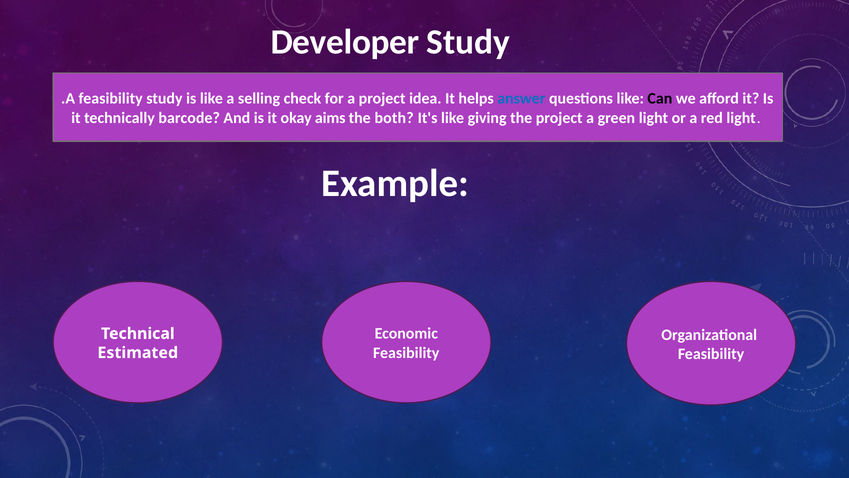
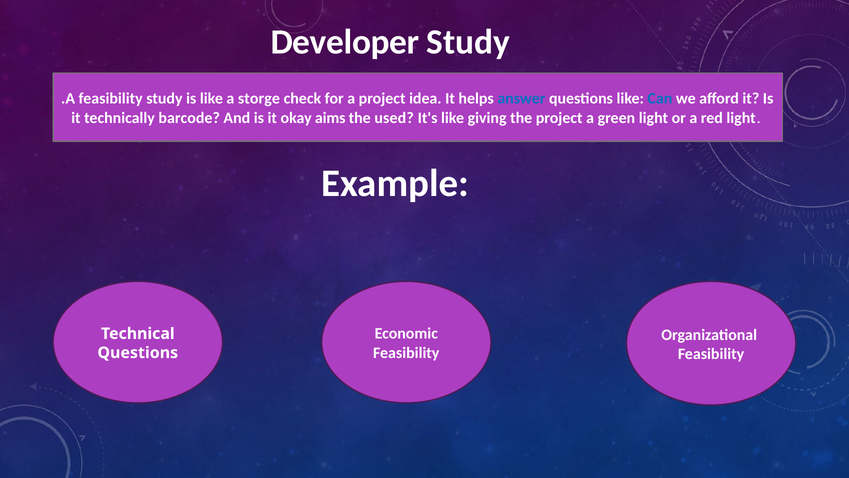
selling: selling -> storge
Can colour: black -> blue
both: both -> used
Estimated at (138, 352): Estimated -> Questions
